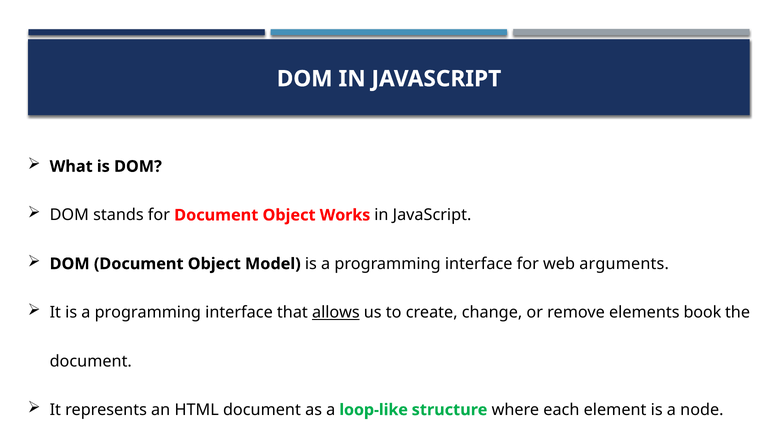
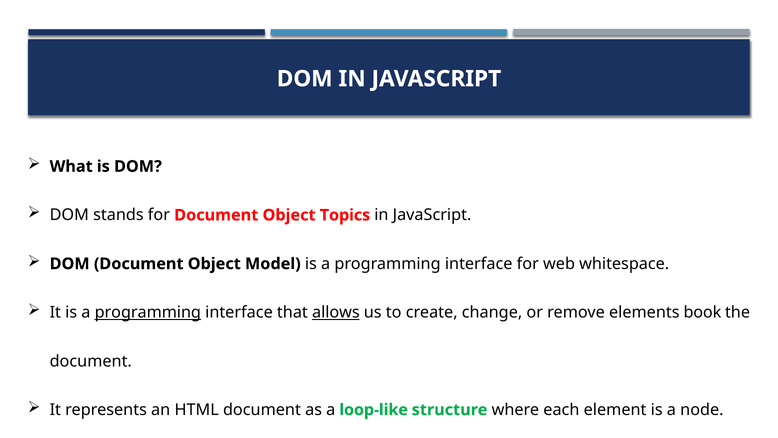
Works: Works -> Topics
arguments: arguments -> whitespace
programming at (148, 312) underline: none -> present
